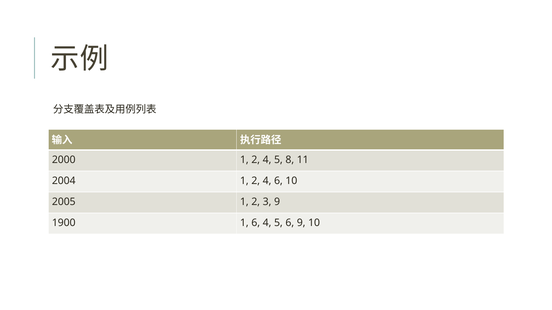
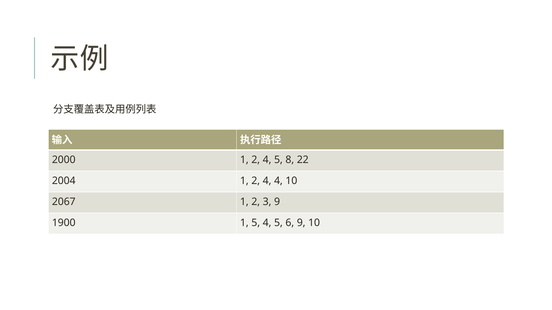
11: 11 -> 22
4 6: 6 -> 4
2005: 2005 -> 2067
1 6: 6 -> 5
